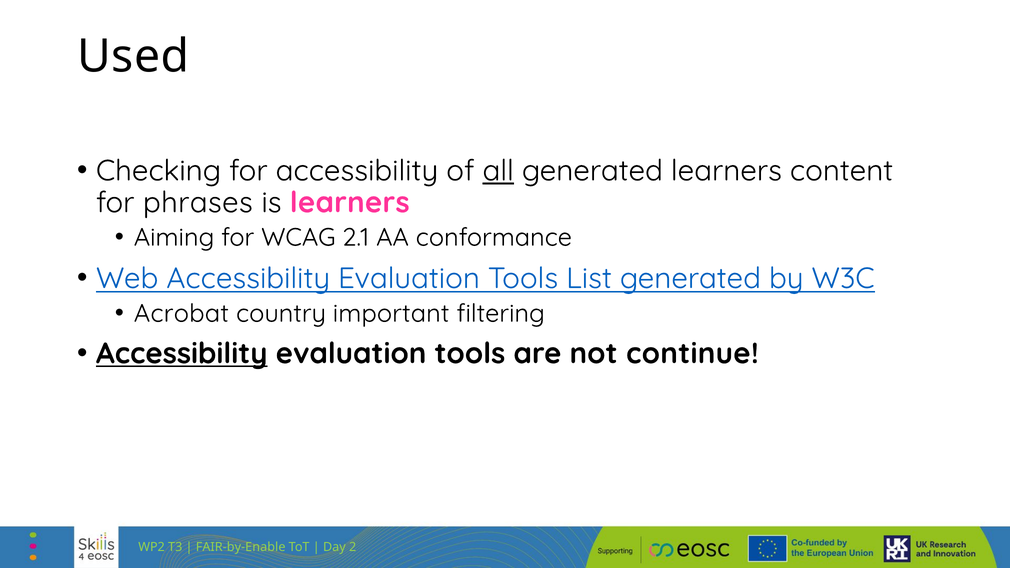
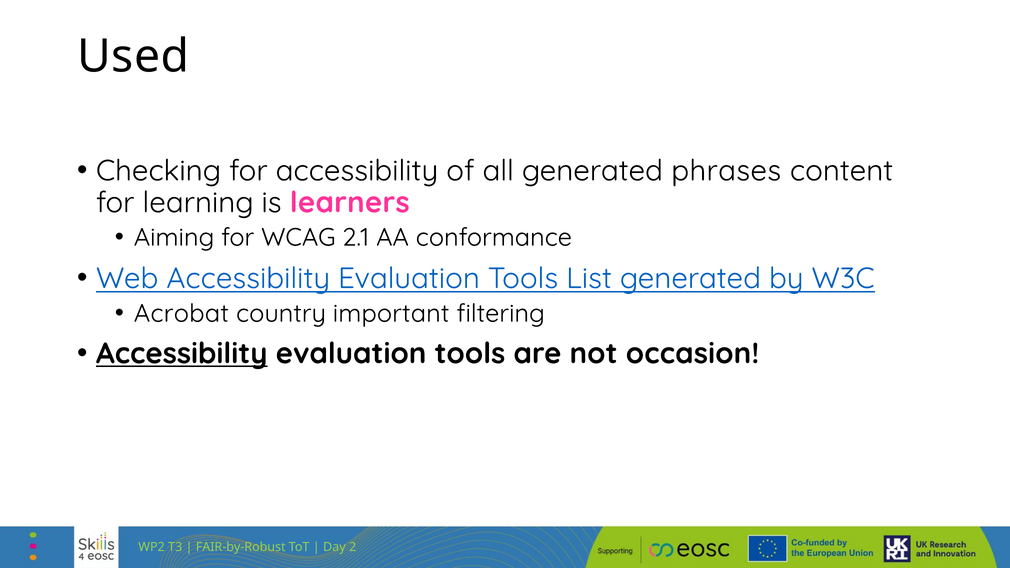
all underline: present -> none
generated learners: learners -> phrases
phrases: phrases -> learning
continue: continue -> occasion
FAIR-by-Enable: FAIR-by-Enable -> FAIR-by-Robust
